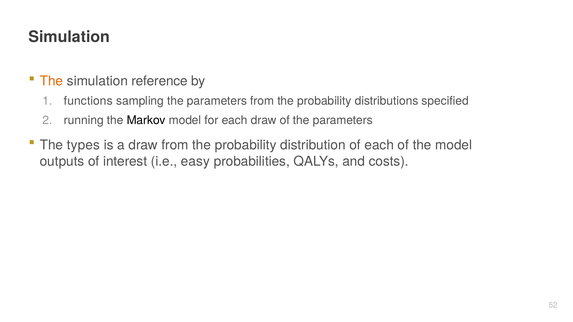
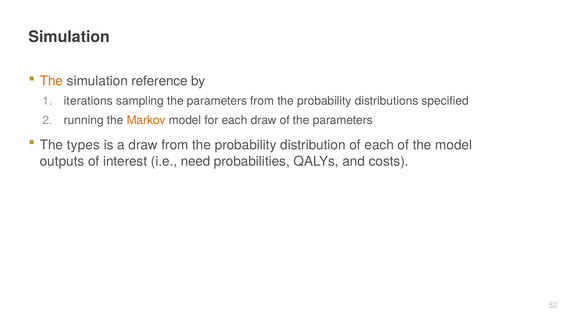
functions: functions -> iterations
Markov colour: black -> orange
easy: easy -> need
